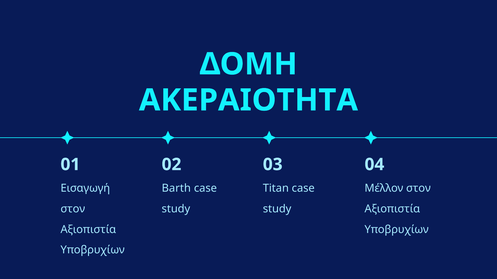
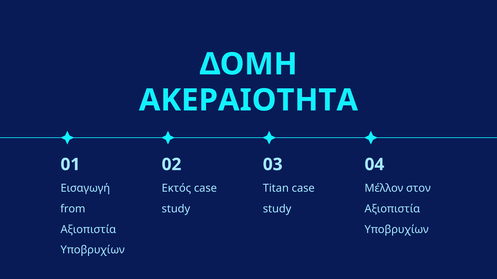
Barth: Barth -> Εκτός
στον at (73, 209): στον -> from
